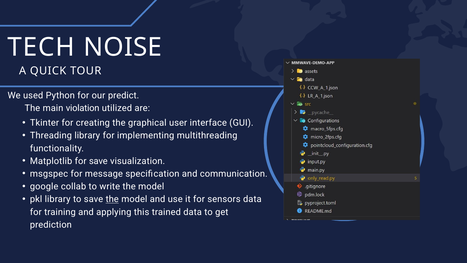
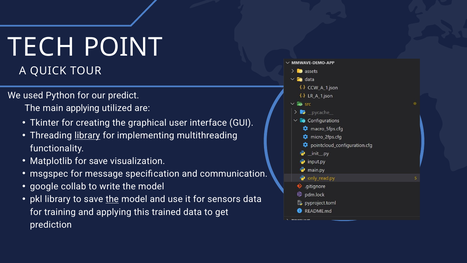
NOISE: NOISE -> POINT
main violation: violation -> applying
library at (87, 135) underline: none -> present
